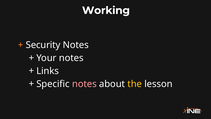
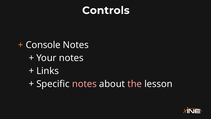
Working: Working -> Controls
Security: Security -> Console
the colour: yellow -> pink
